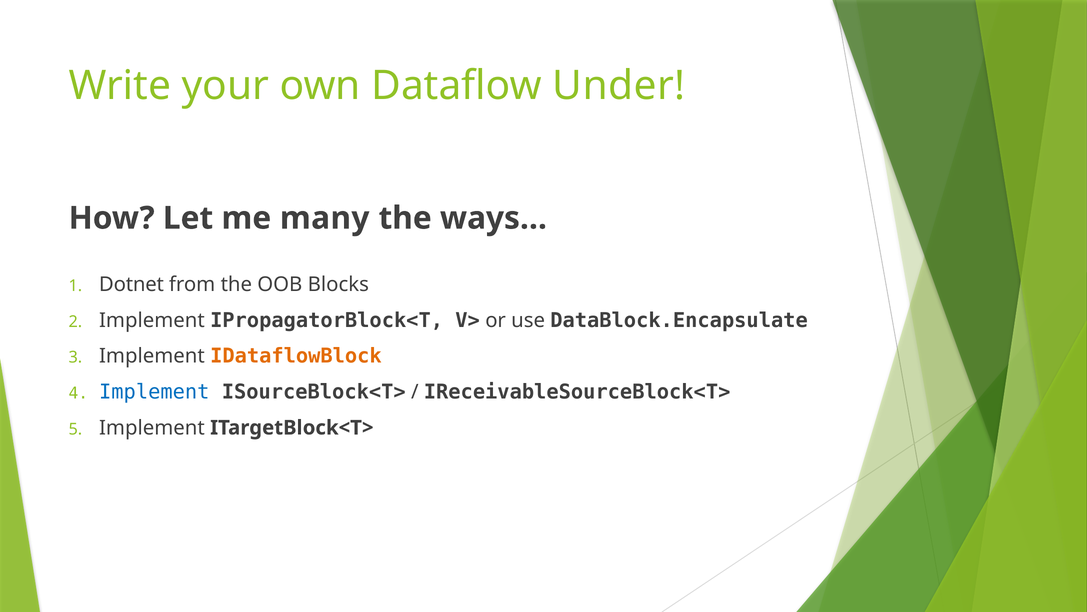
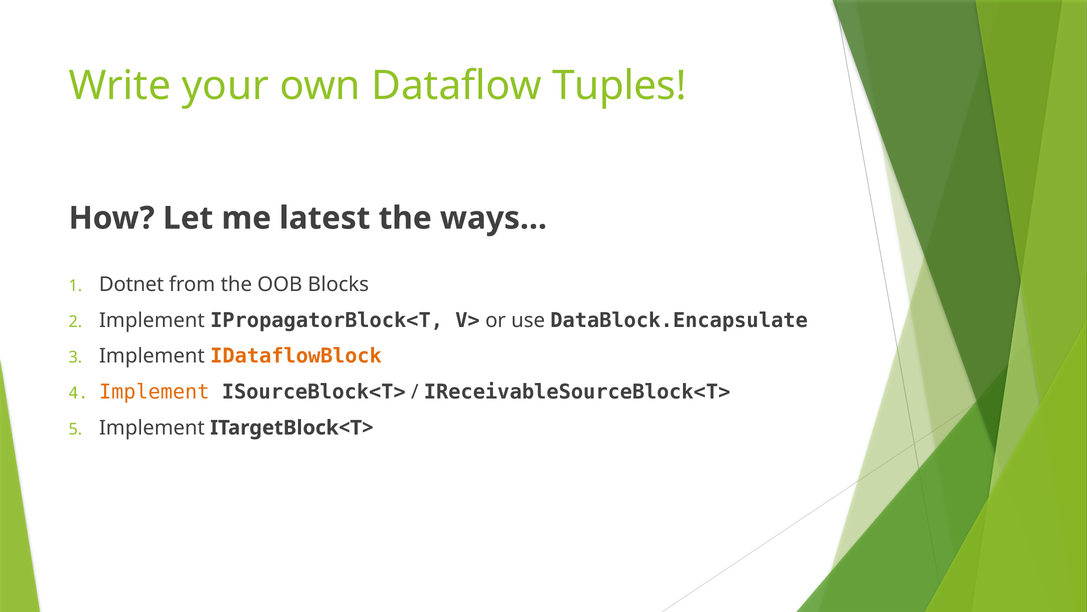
Under: Under -> Tuples
many: many -> latest
Implement at (154, 392) colour: blue -> orange
